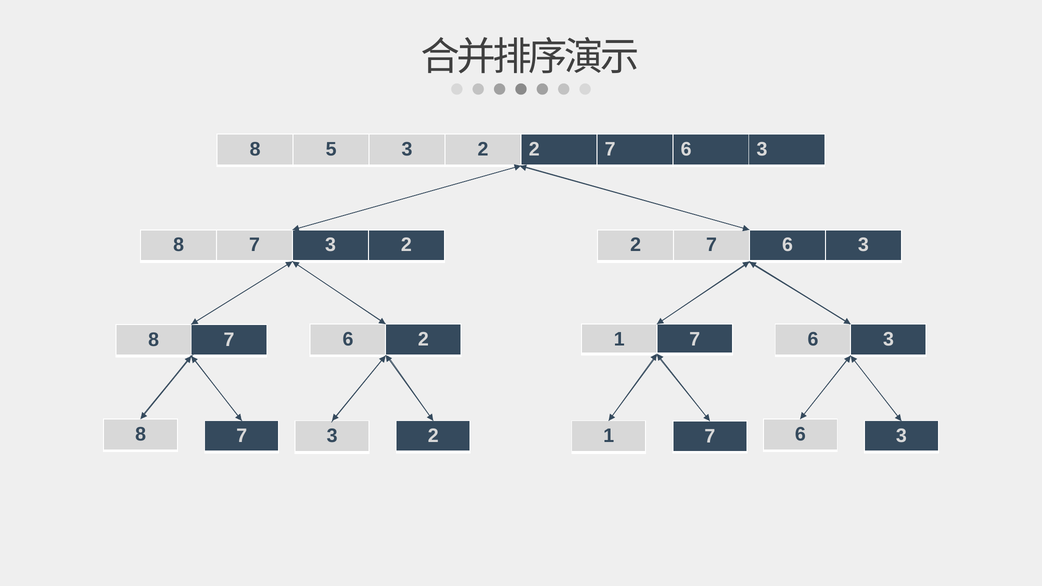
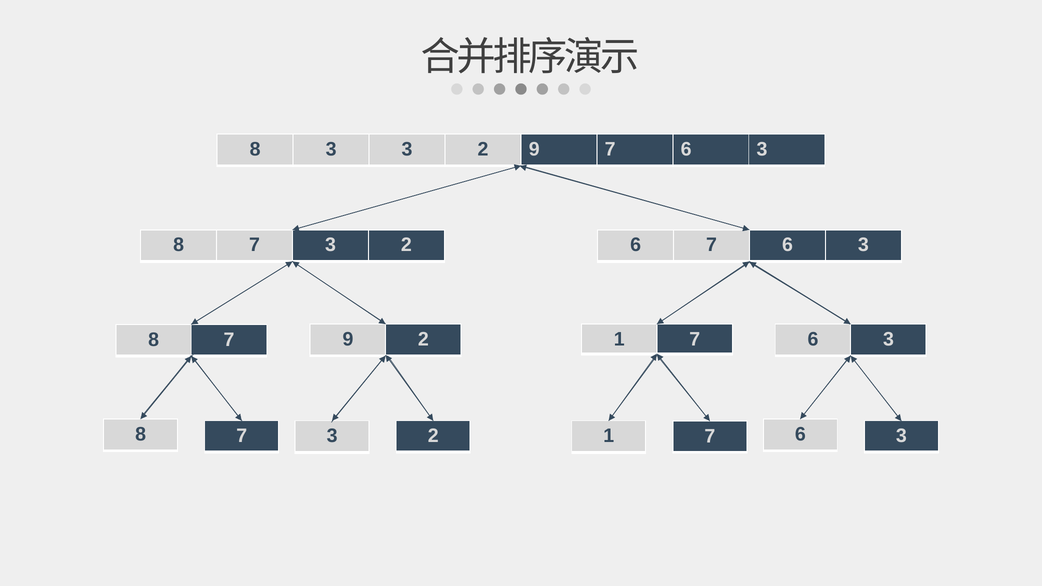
8 5: 5 -> 3
2 at (534, 149): 2 -> 9
7 3 2 2: 2 -> 6
8 7 6: 6 -> 9
